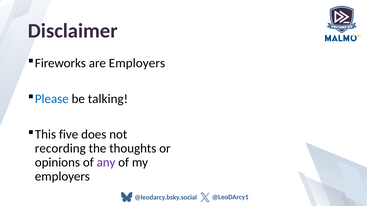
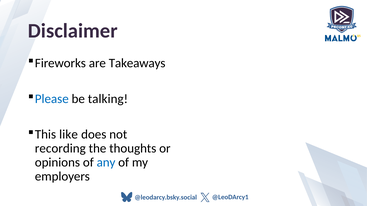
are Employers: Employers -> Takeaways
five: five -> like
any colour: purple -> blue
